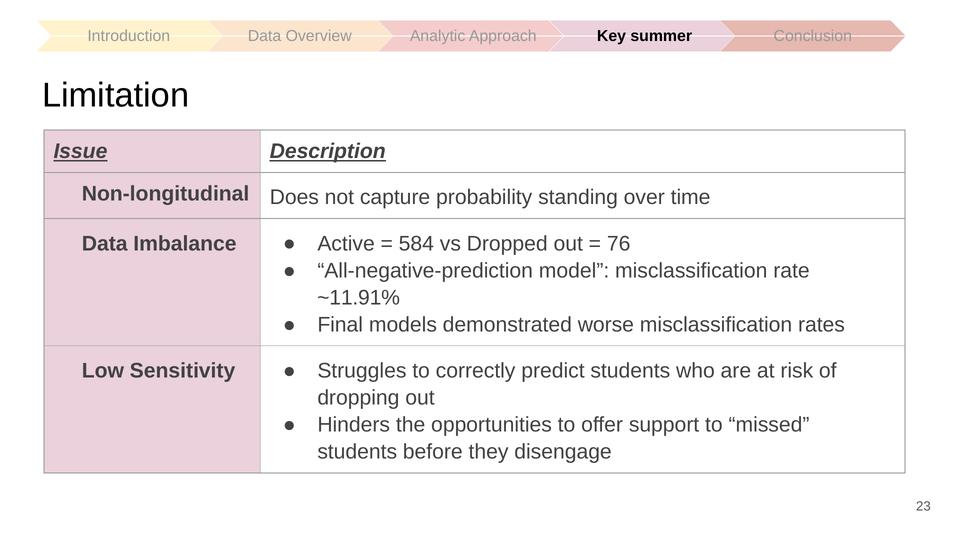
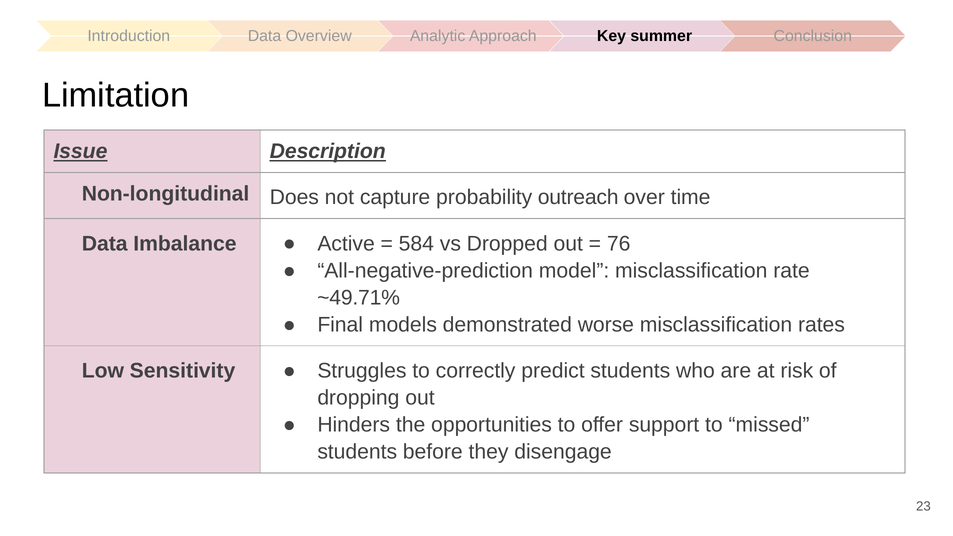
standing: standing -> outreach
~11.91%: ~11.91% -> ~49.71%
